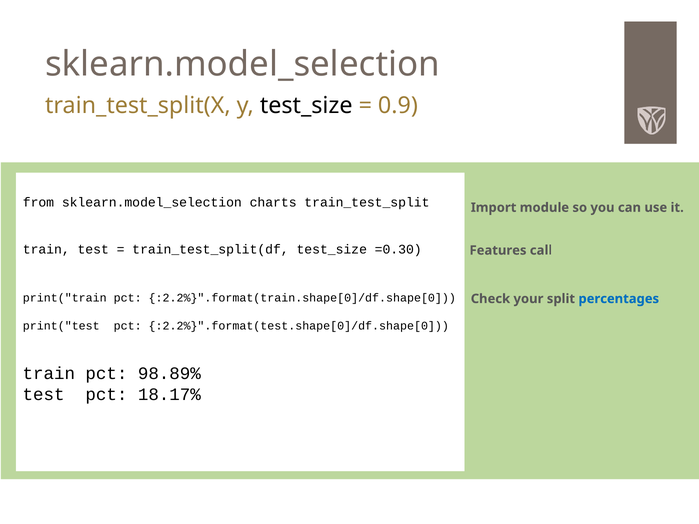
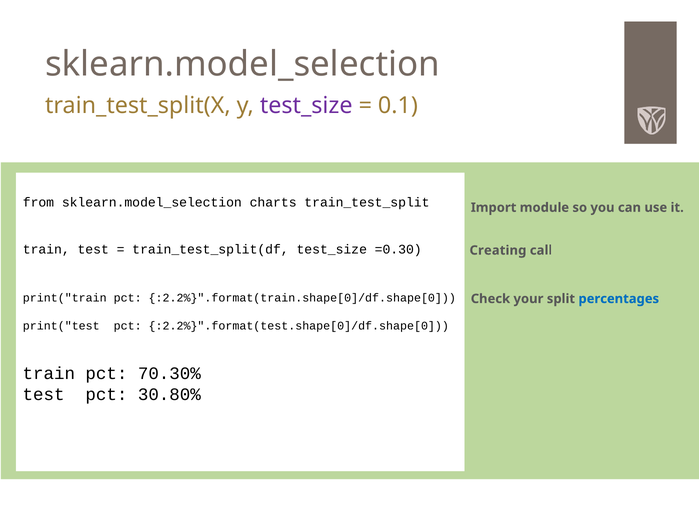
test_size at (306, 105) colour: black -> purple
0.9: 0.9 -> 0.1
Features: Features -> Creating
98.89%: 98.89% -> 70.30%
18.17%: 18.17% -> 30.80%
